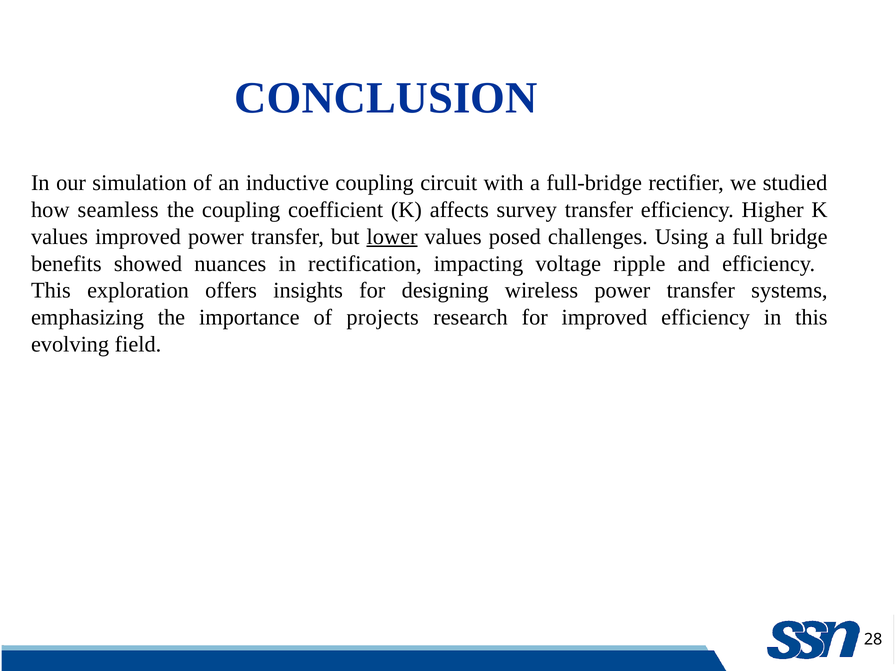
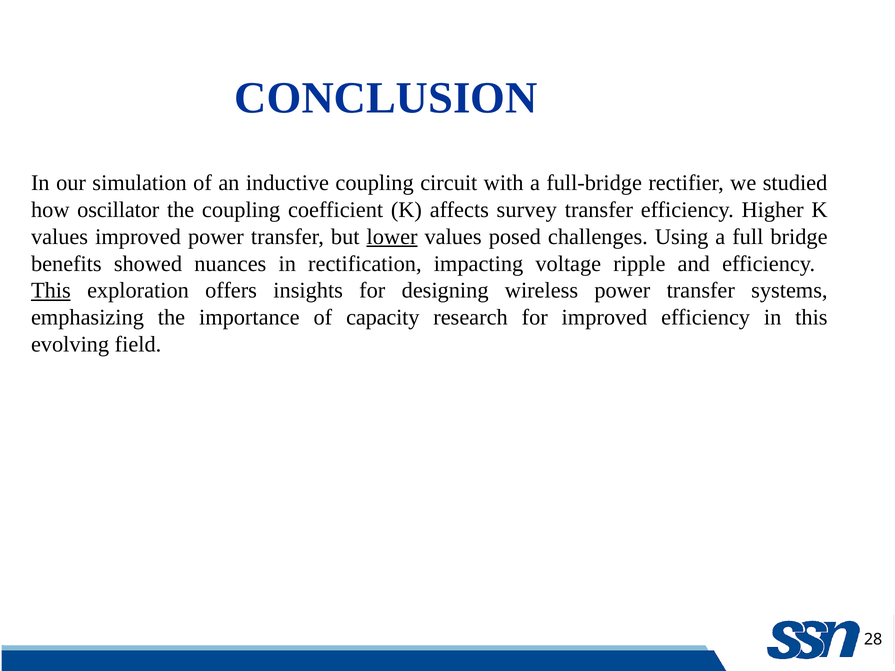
seamless: seamless -> oscillator
This at (51, 291) underline: none -> present
projects: projects -> capacity
